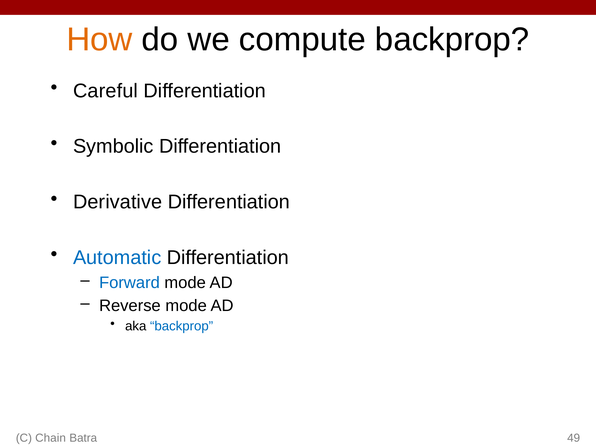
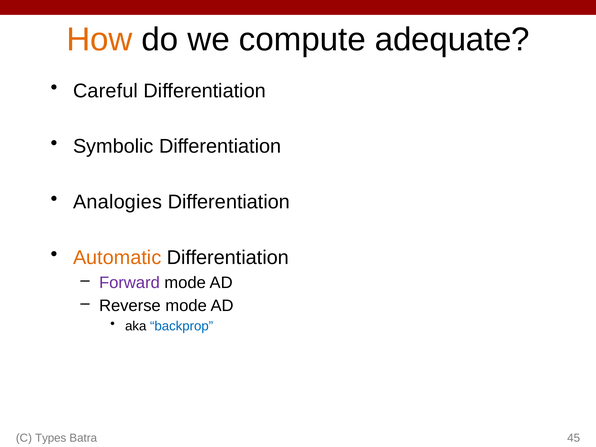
compute backprop: backprop -> adequate
Derivative: Derivative -> Analogies
Automatic colour: blue -> orange
Forward colour: blue -> purple
Chain: Chain -> Types
49: 49 -> 45
